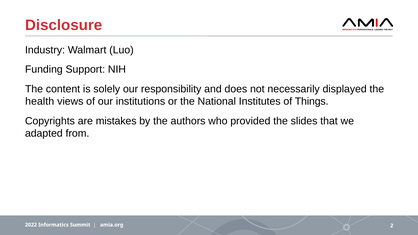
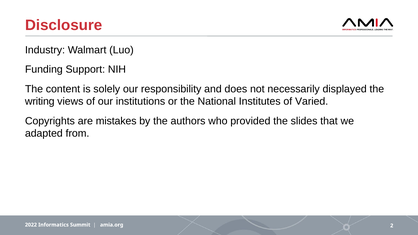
health: health -> writing
Things: Things -> Varied
